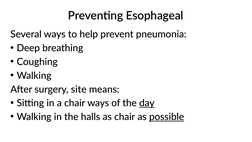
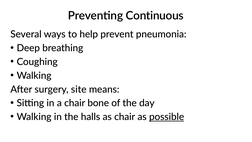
Esophageal: Esophageal -> Continuous
chair ways: ways -> bone
day underline: present -> none
